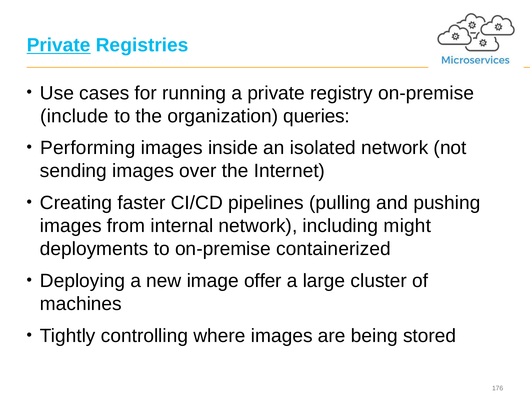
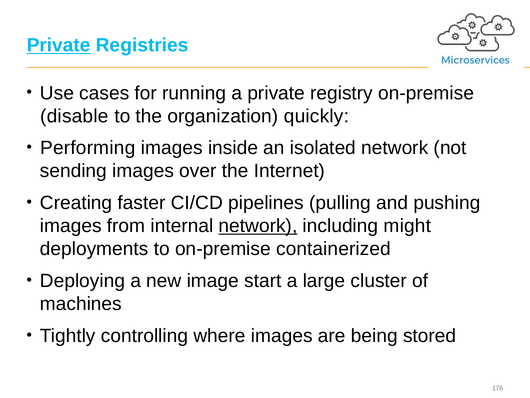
include: include -> disable
queries: queries -> quickly
network at (258, 226) underline: none -> present
offer: offer -> start
